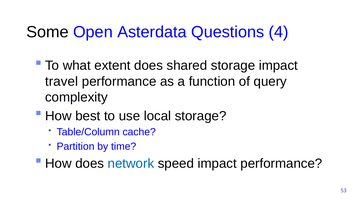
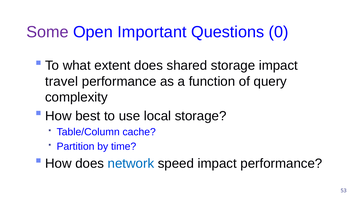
Some colour: black -> purple
Asterdata: Asterdata -> Important
4: 4 -> 0
